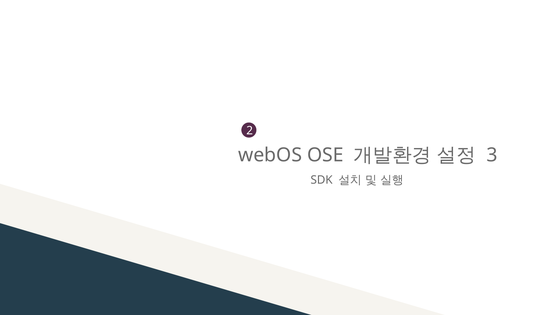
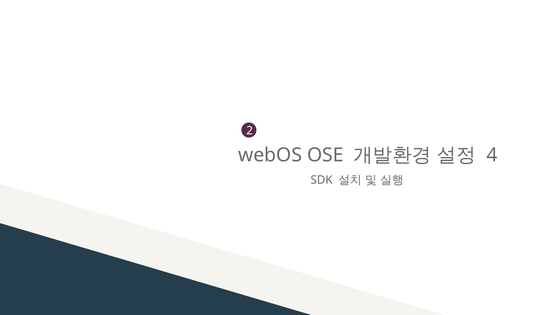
3: 3 -> 4
